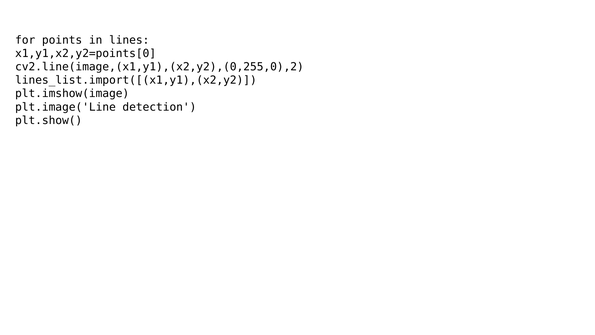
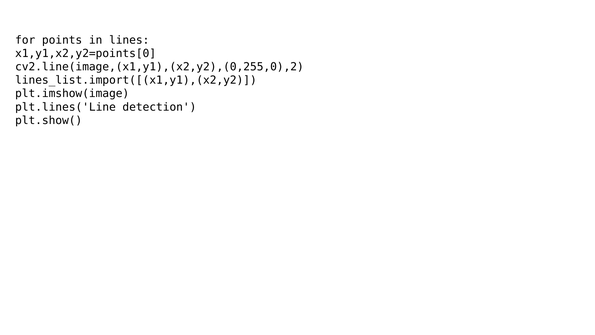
plt.image('Line: plt.image('Line -> plt.lines('Line
